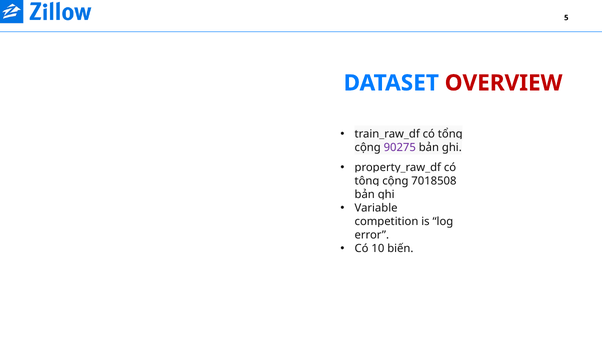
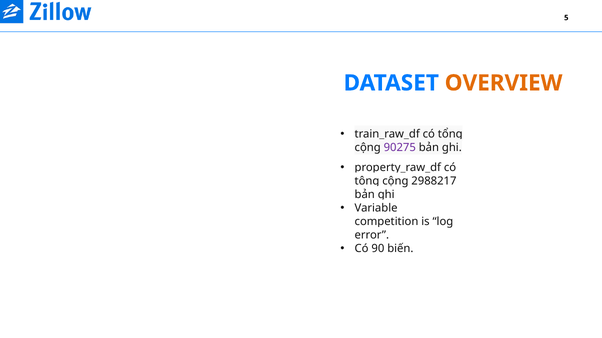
OVERVIEW colour: red -> orange
7018508: 7018508 -> 2988217
10: 10 -> 90
